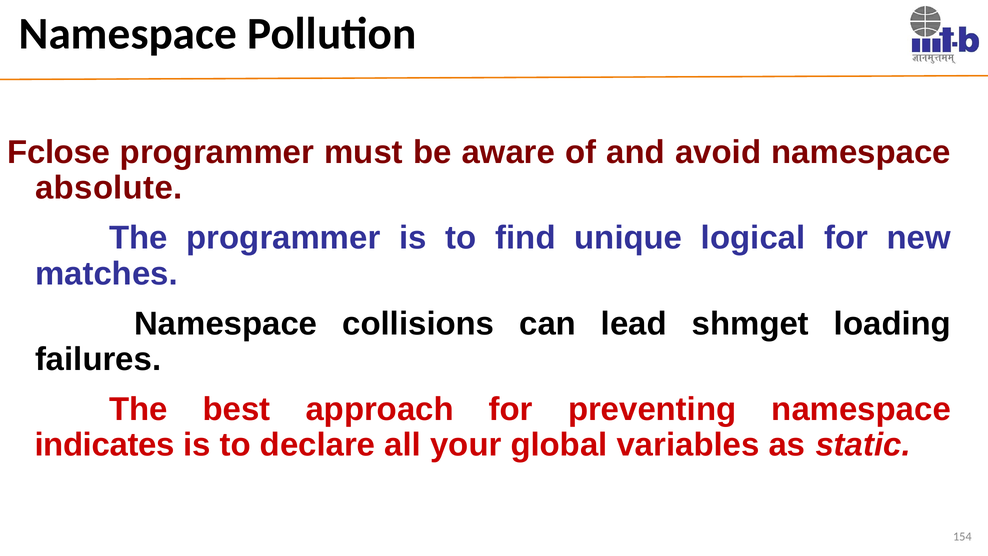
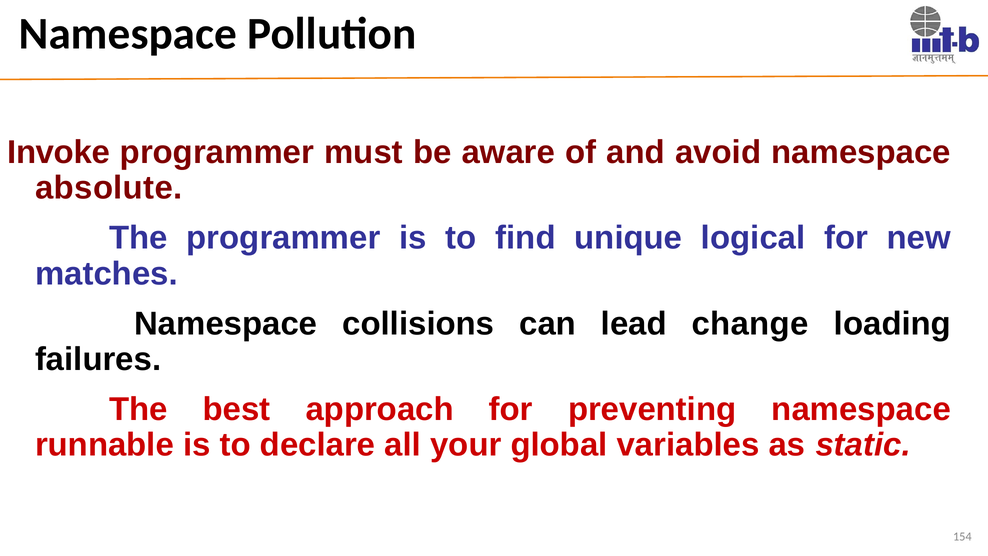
Fclose: Fclose -> Invoke
shmget: shmget -> change
indicates: indicates -> runnable
